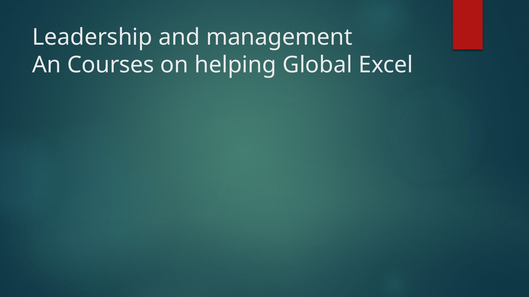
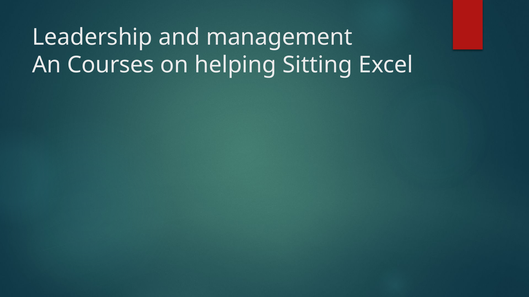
Global: Global -> Sitting
